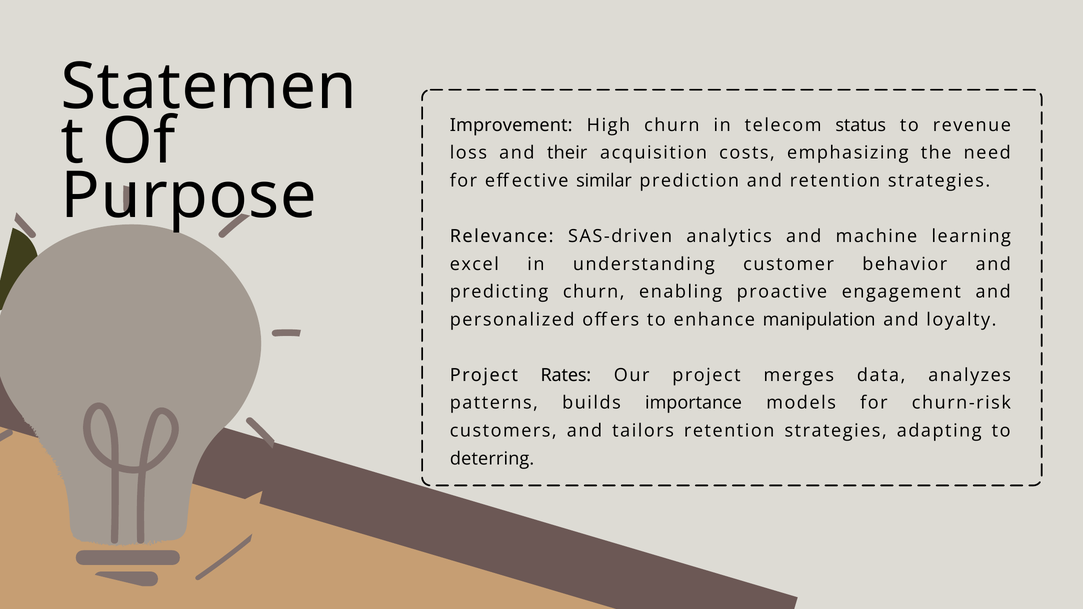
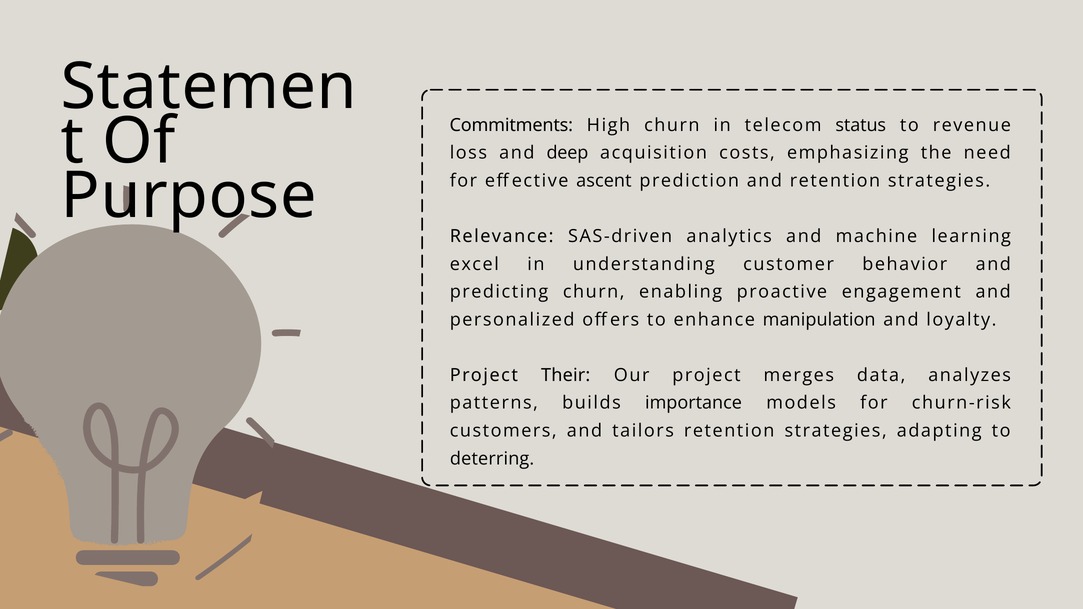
Improvement: Improvement -> Commitments
their: their -> deep
similar: similar -> ascent
Rates: Rates -> Their
